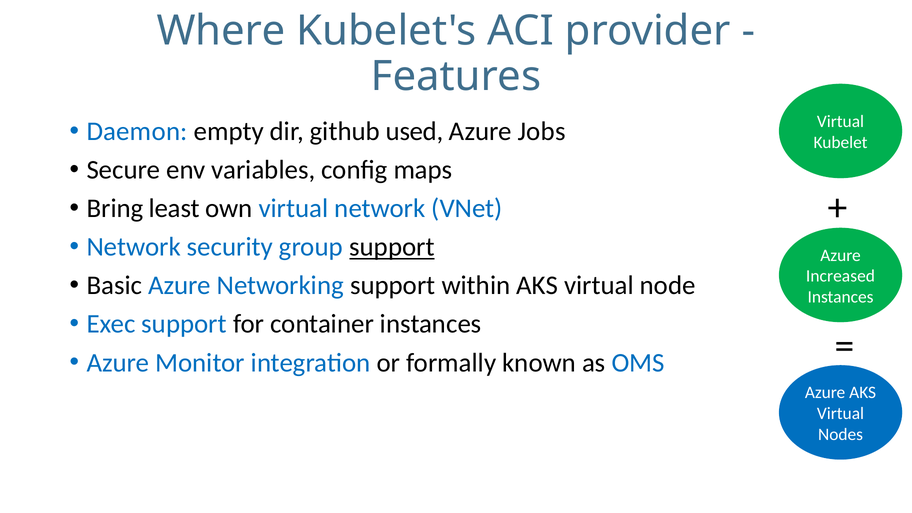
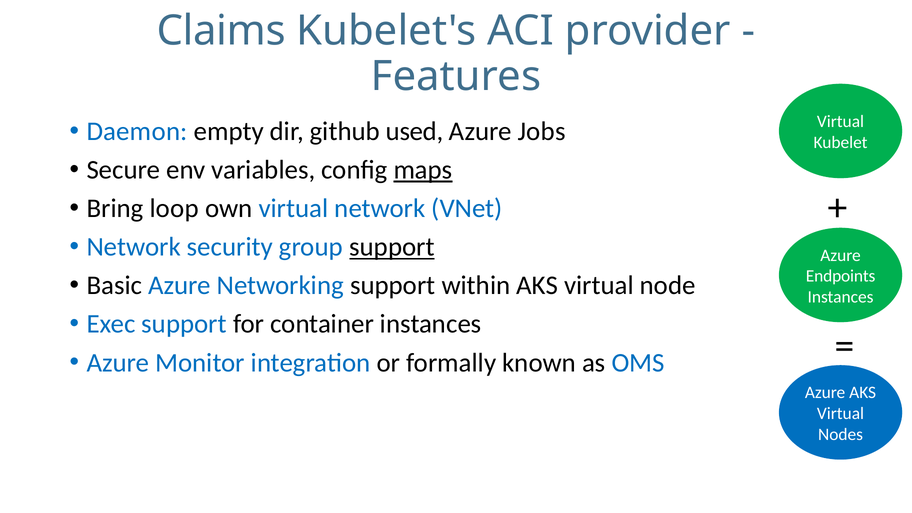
Where: Where -> Claims
maps underline: none -> present
least: least -> loop
Increased: Increased -> Endpoints
